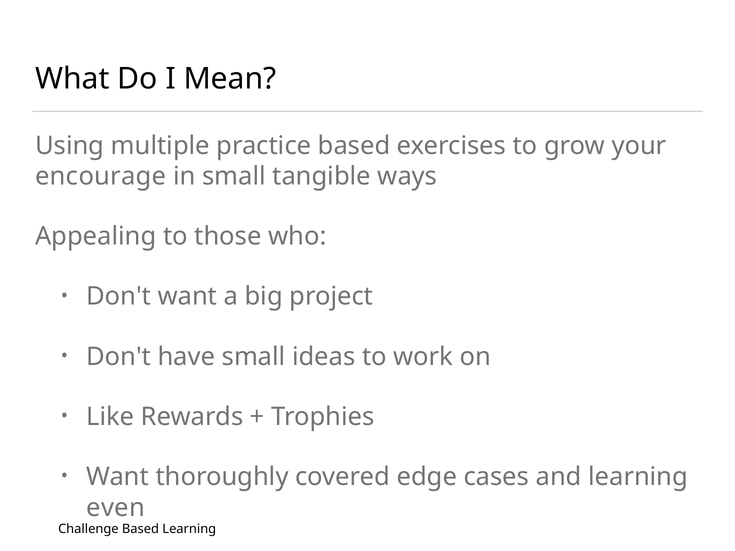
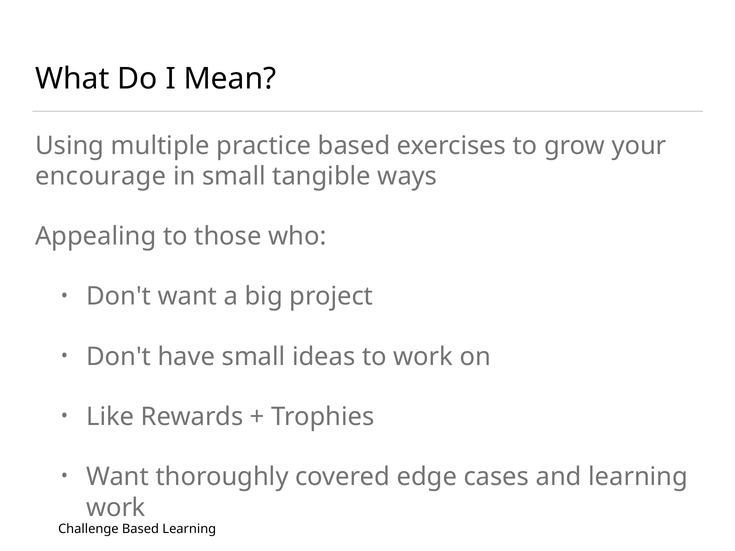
even at (116, 508): even -> work
